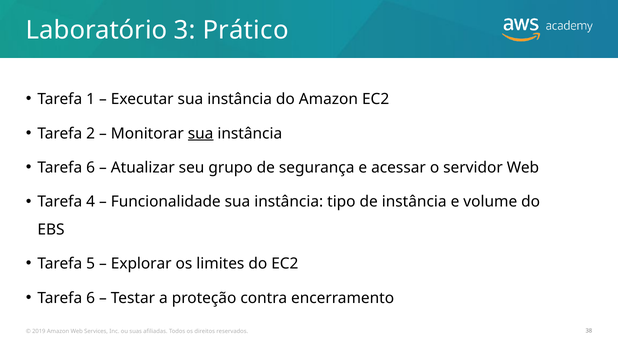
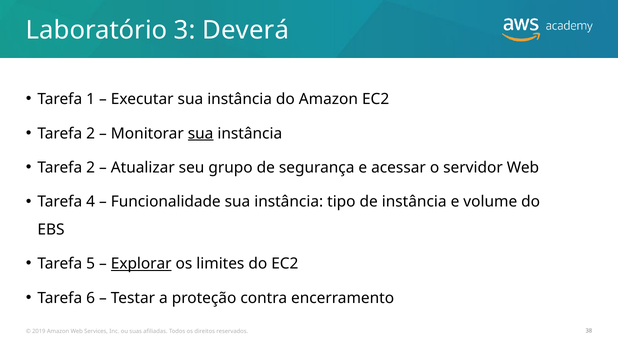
Prático: Prático -> Deverá
6 at (91, 168): 6 -> 2
Explorar underline: none -> present
